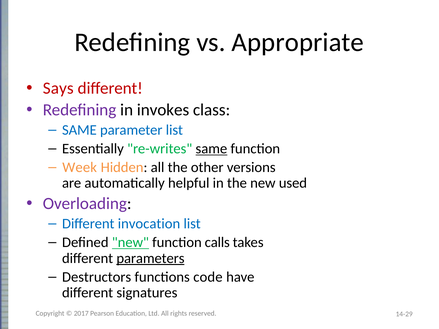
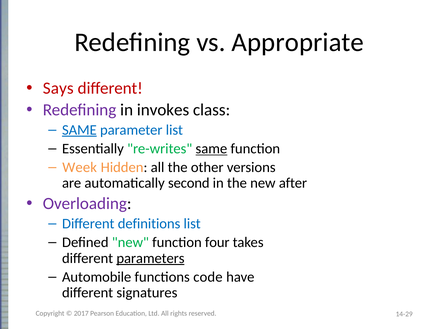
SAME at (79, 130) underline: none -> present
helpful: helpful -> second
used: used -> after
invocation: invocation -> definitions
new at (130, 243) underline: present -> none
calls: calls -> four
Destructors: Destructors -> Automobile
